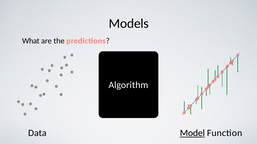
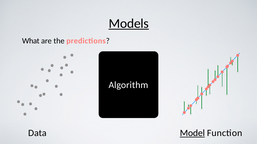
Models underline: none -> present
